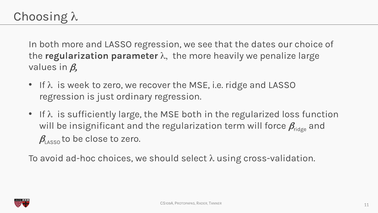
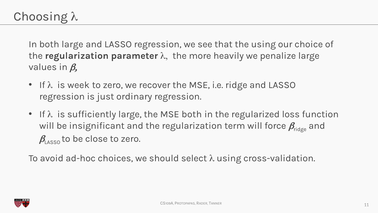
both more: more -> large
the dates: dates -> using
